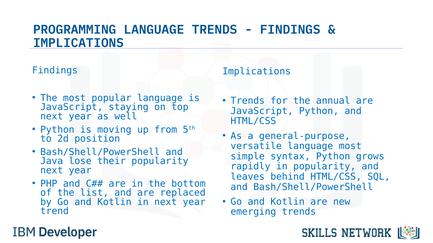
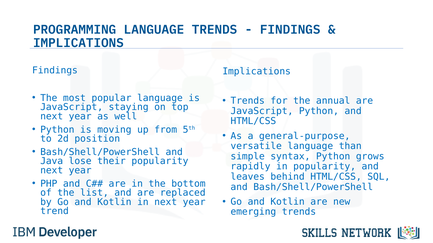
language most: most -> than
